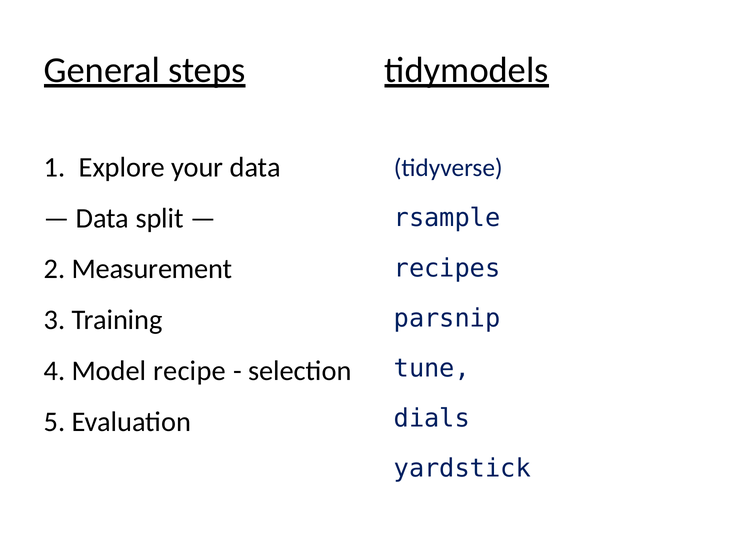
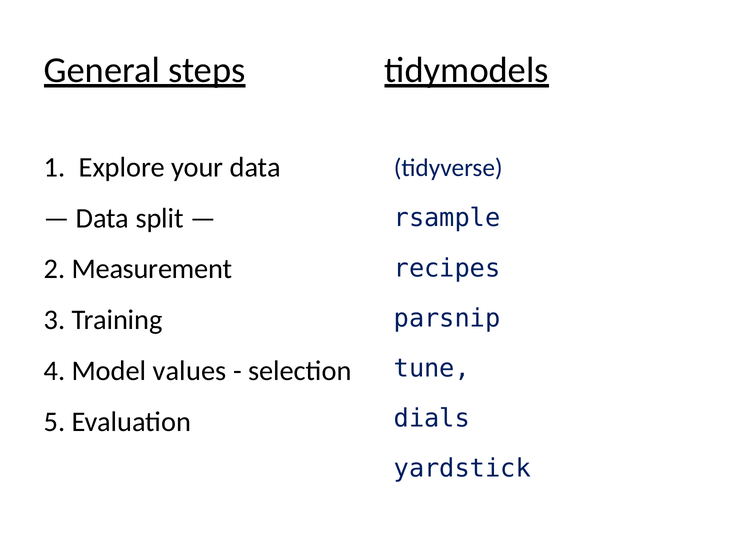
recipe: recipe -> values
